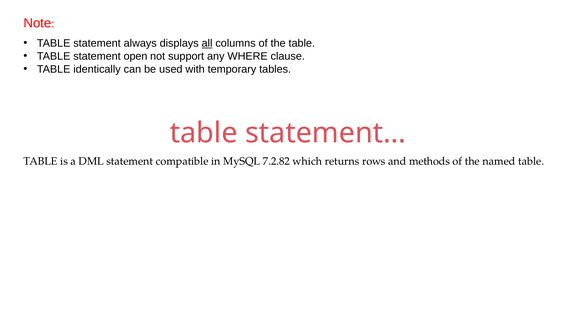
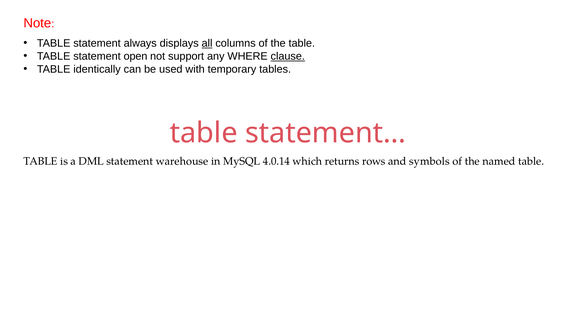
clause underline: none -> present
compatible: compatible -> warehouse
7.2.82: 7.2.82 -> 4.0.14
methods: methods -> symbols
